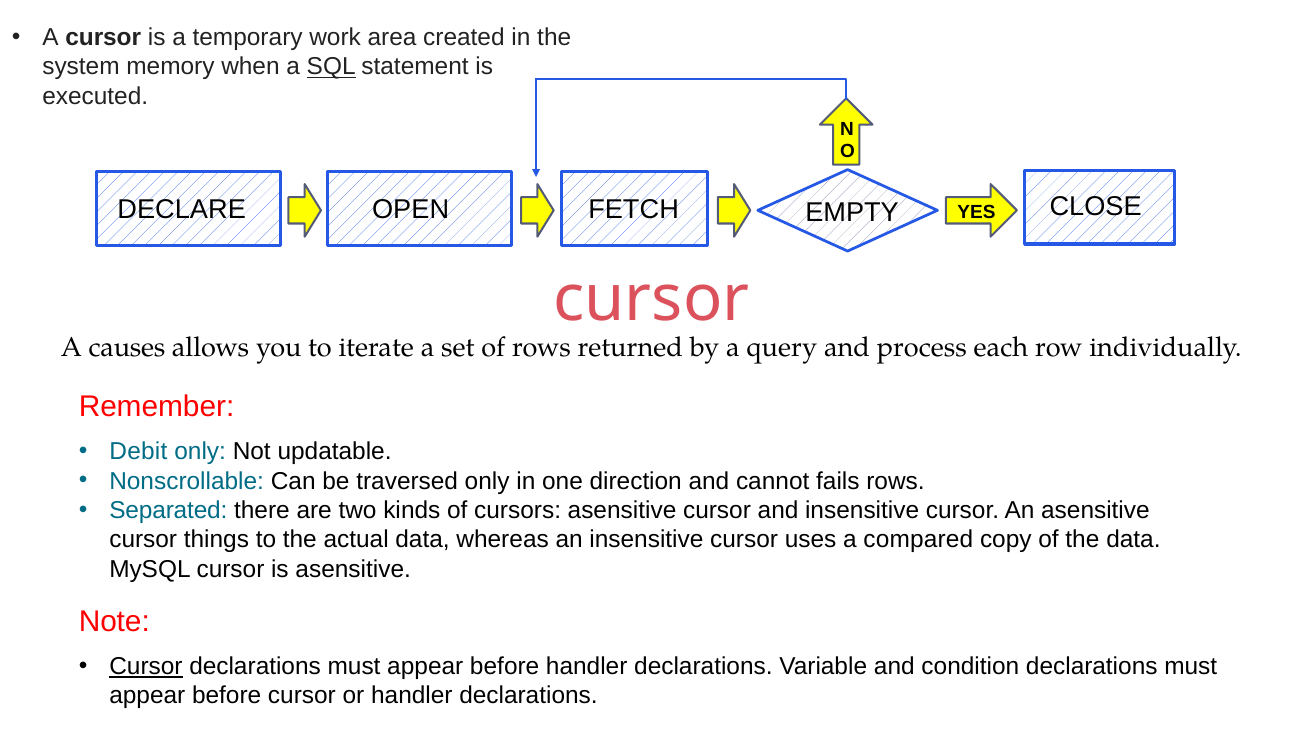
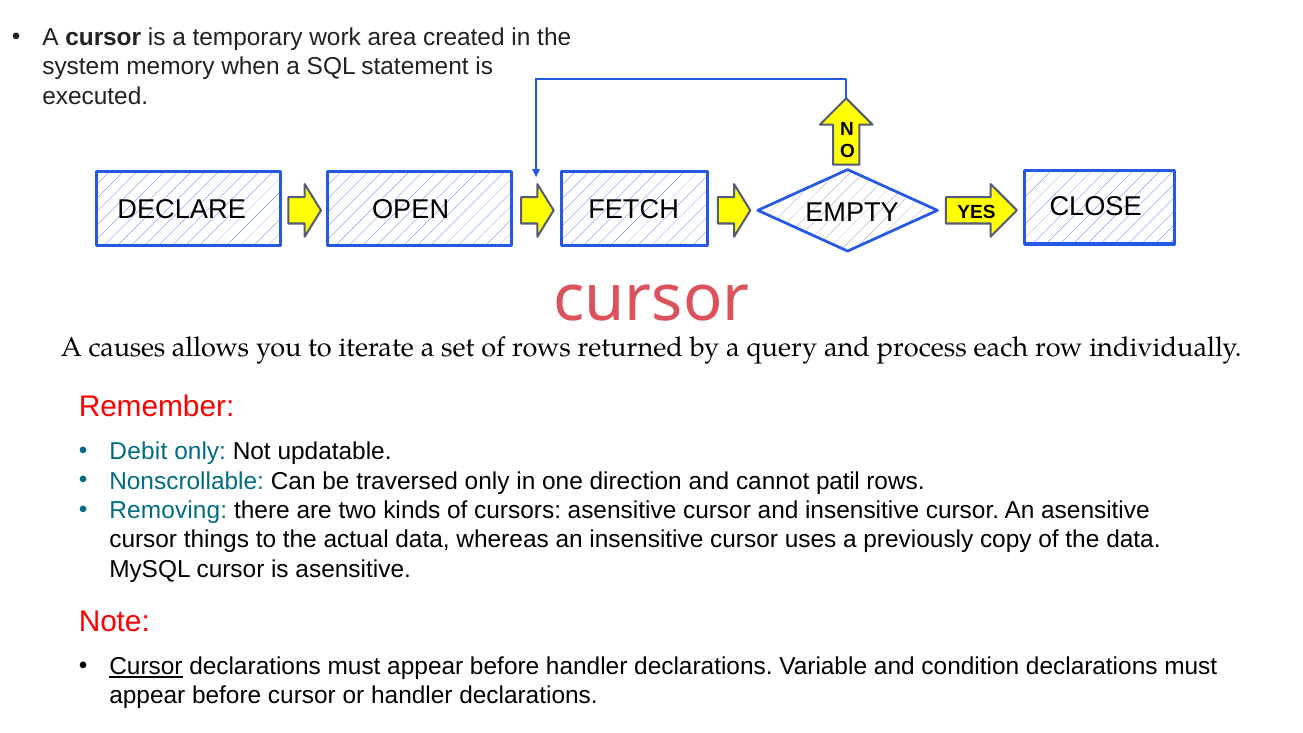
SQL underline: present -> none
fails: fails -> patil
Separated: Separated -> Removing
compared: compared -> previously
